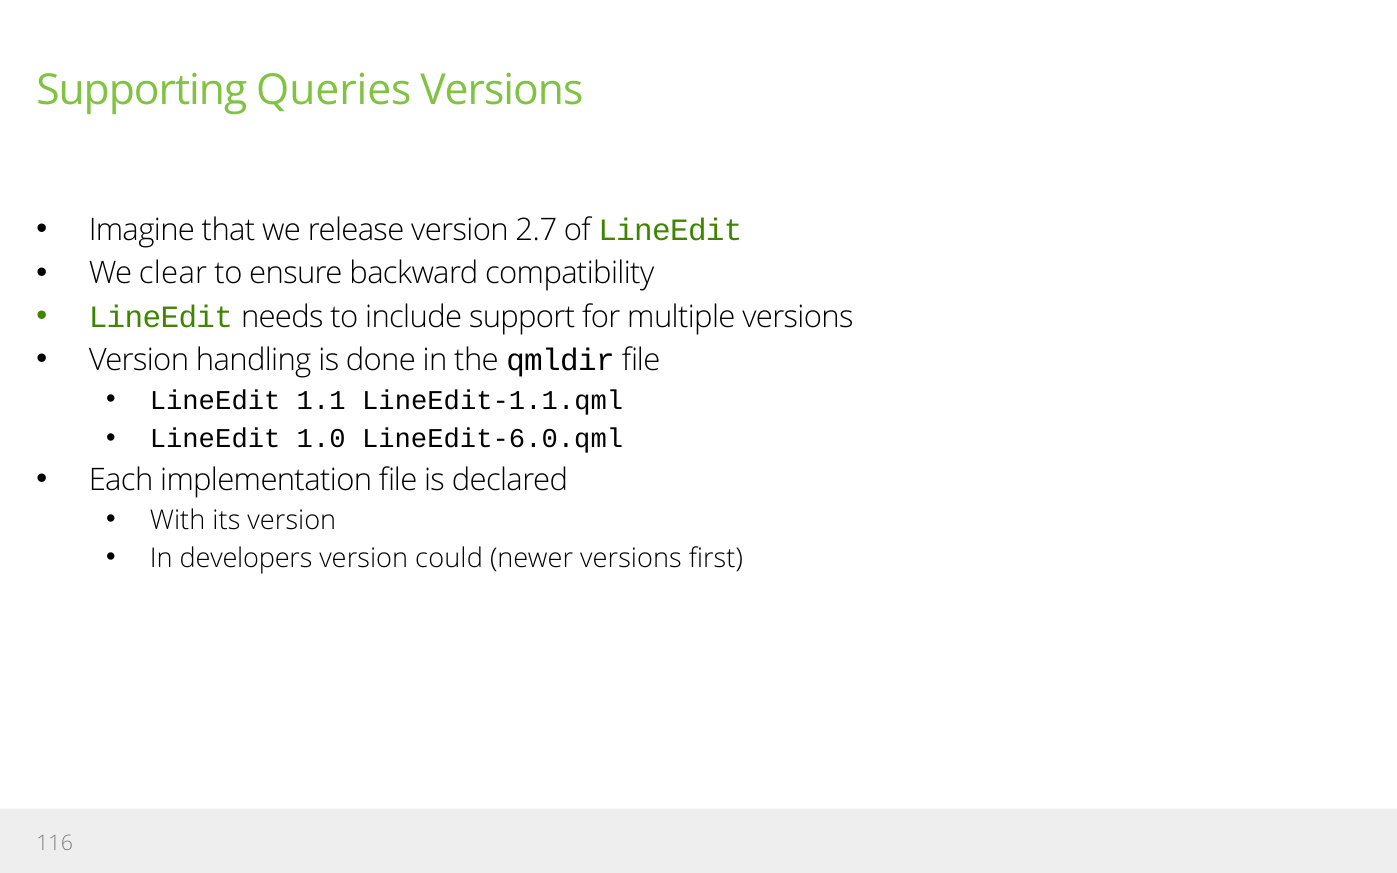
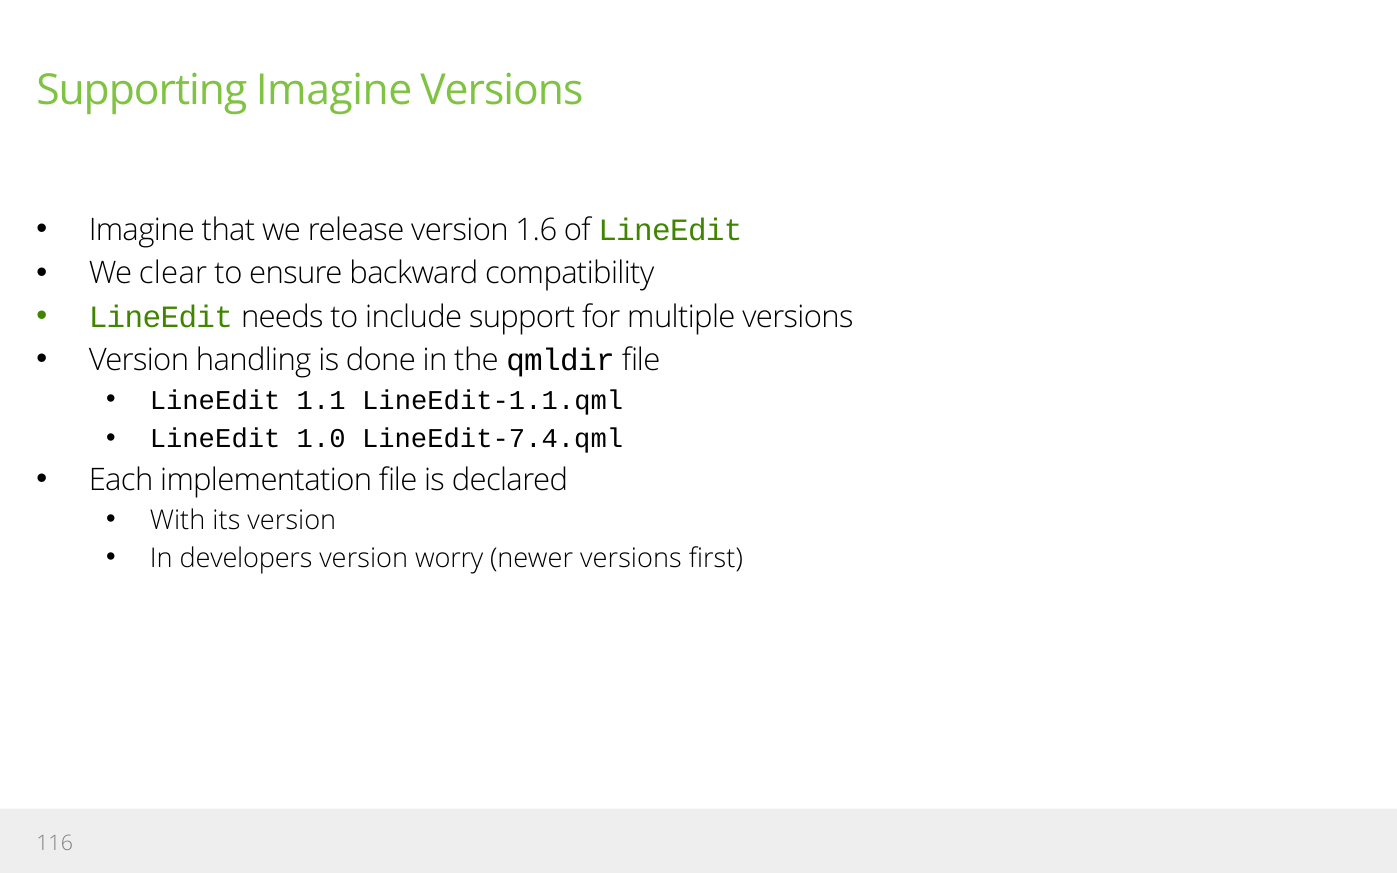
Supporting Queries: Queries -> Imagine
2.7: 2.7 -> 1.6
LineEdit-6.0.qml: LineEdit-6.0.qml -> LineEdit-7.4.qml
could: could -> worry
